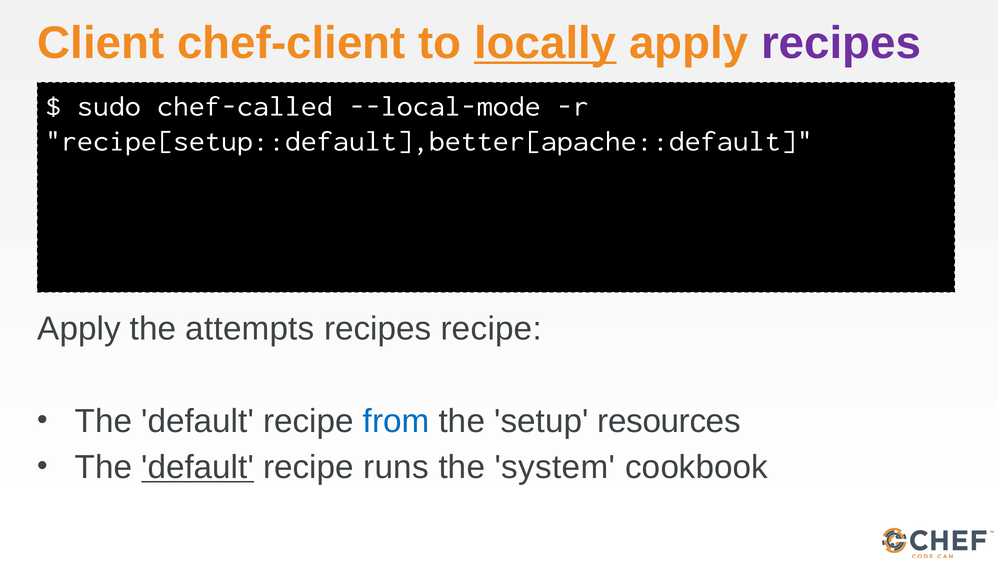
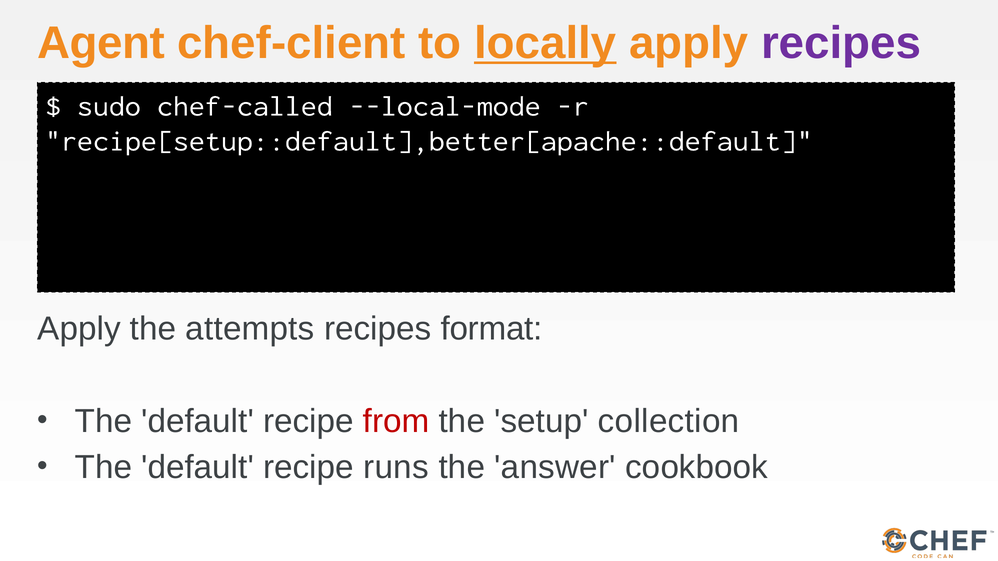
Client: Client -> Agent
recipes recipe: recipe -> format
from colour: blue -> red
resources: resources -> collection
default at (198, 468) underline: present -> none
system: system -> answer
